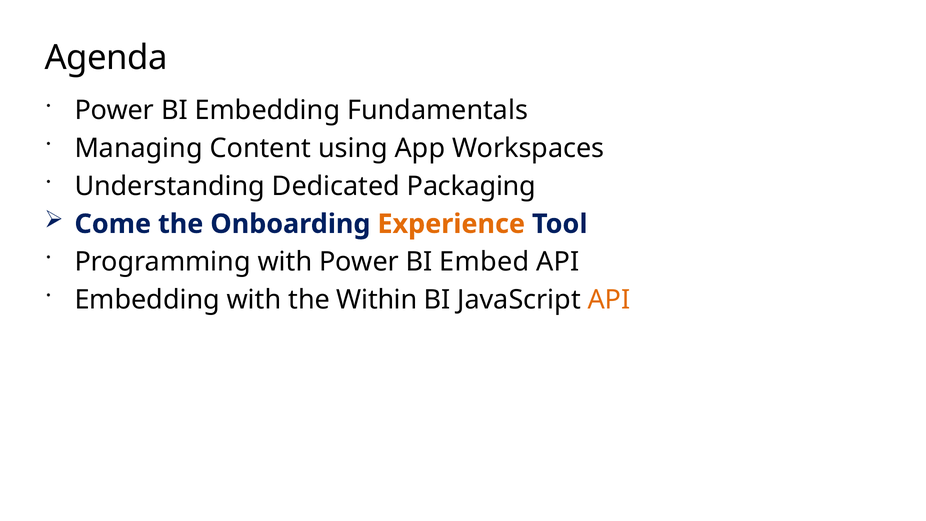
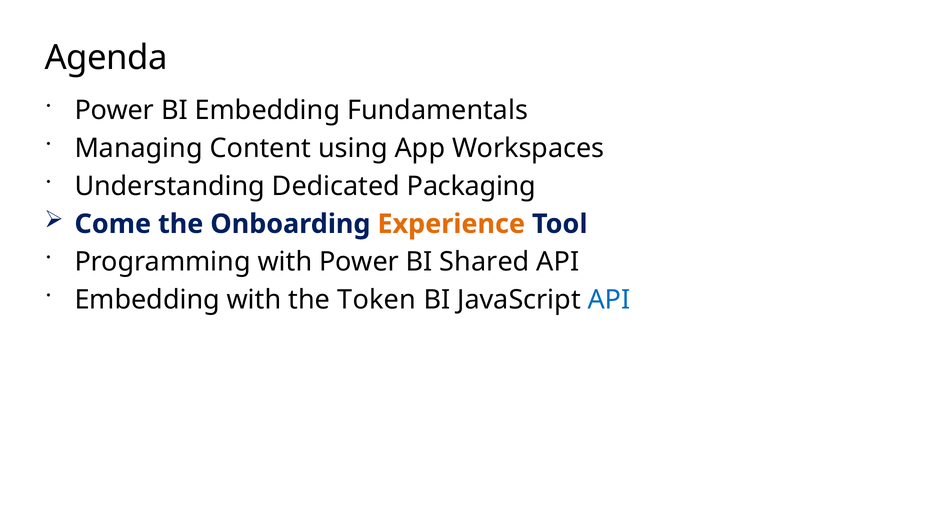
Embed: Embed -> Shared
Within: Within -> Token
API at (609, 300) colour: orange -> blue
